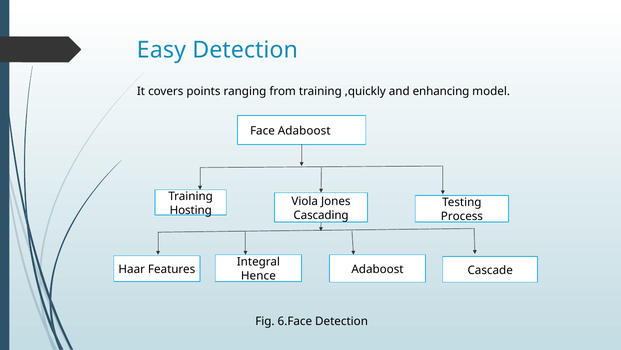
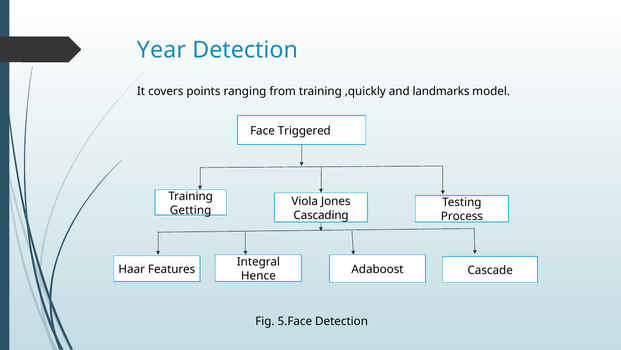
Easy: Easy -> Year
enhancing: enhancing -> landmarks
Face Adaboost: Adaboost -> Triggered
Hosting: Hosting -> Getting
6.Face: 6.Face -> 5.Face
